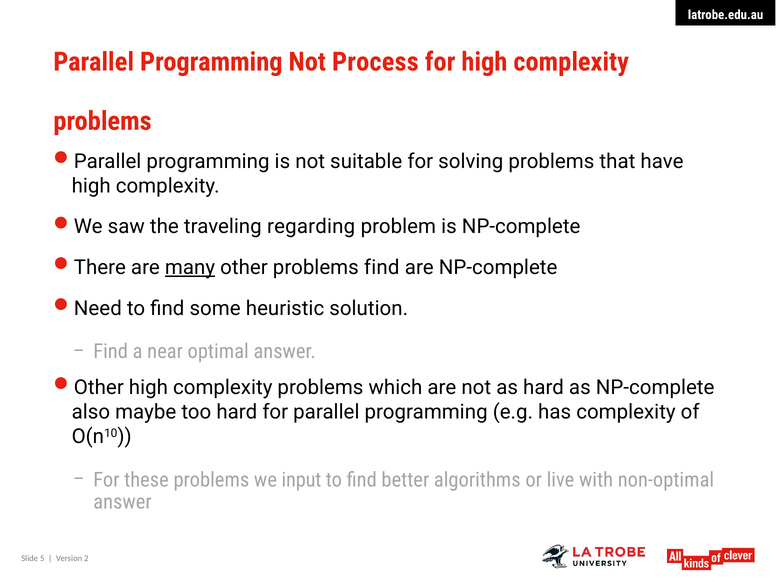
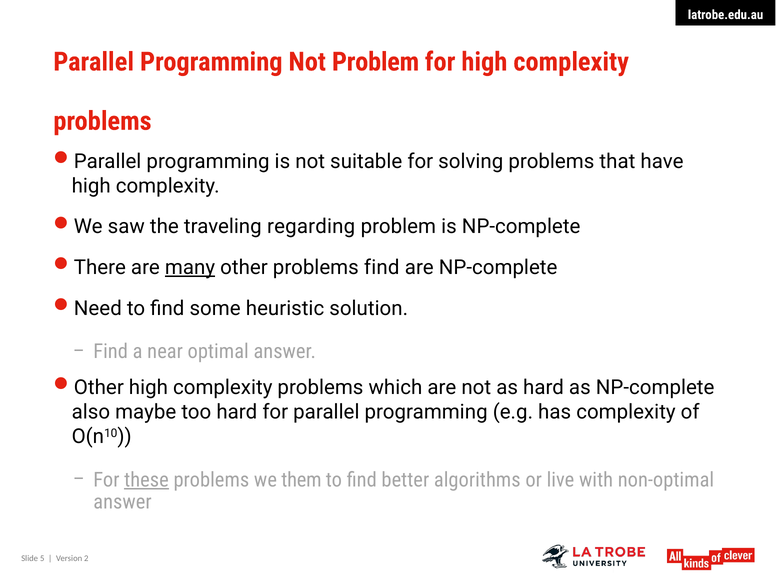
Not Process: Process -> Problem
these underline: none -> present
input: input -> them
